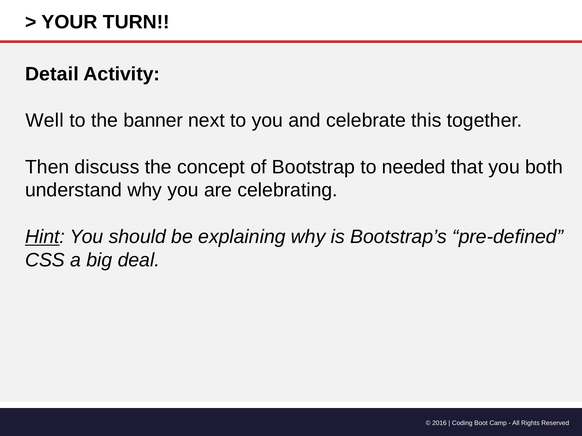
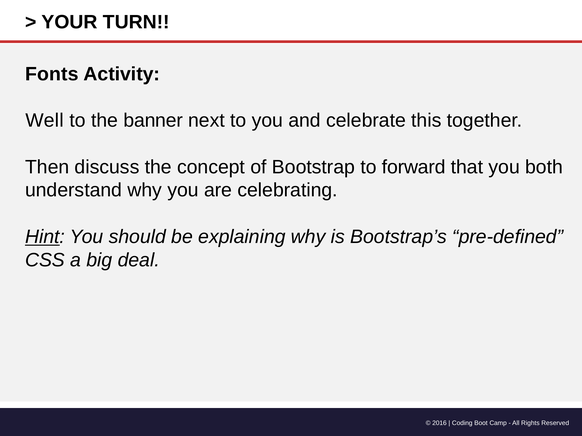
Detail: Detail -> Fonts
needed: needed -> forward
